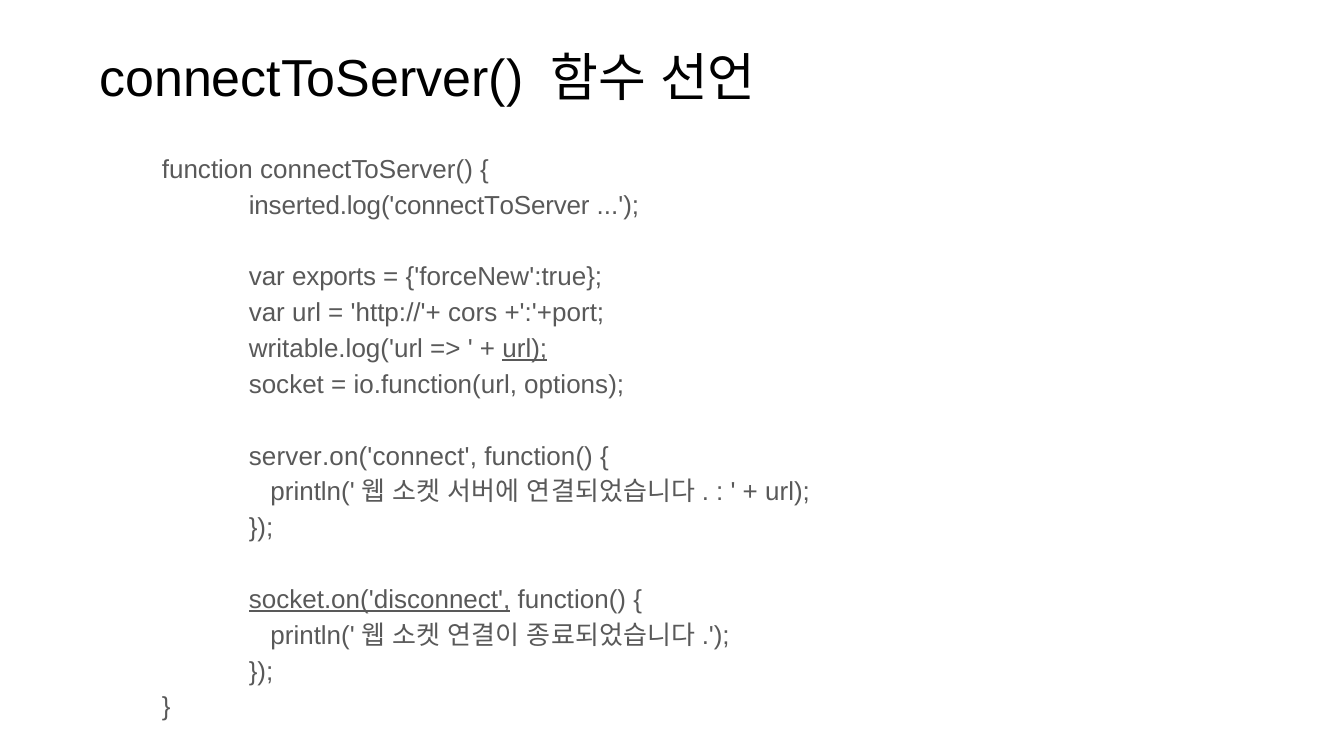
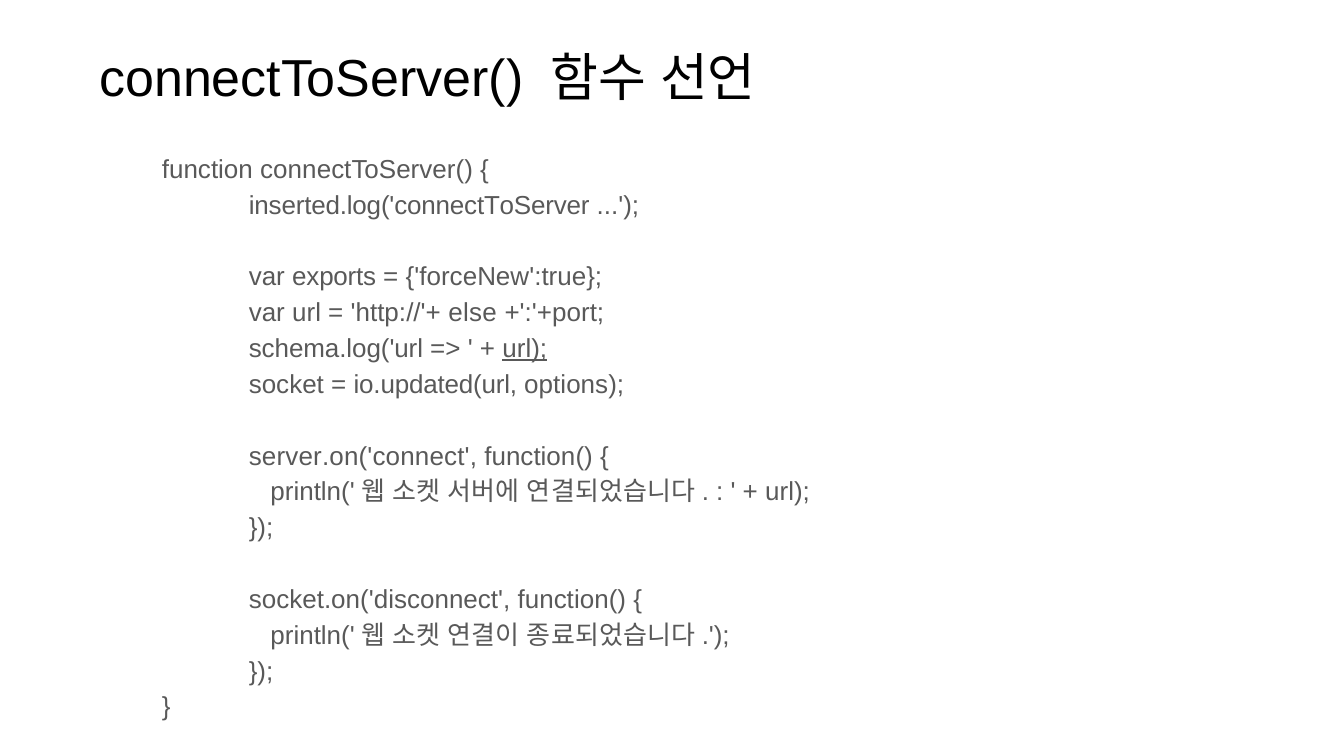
cors: cors -> else
writable.log('url: writable.log('url -> schema.log('url
io.function(url: io.function(url -> io.updated(url
socket.on('disconnect underline: present -> none
